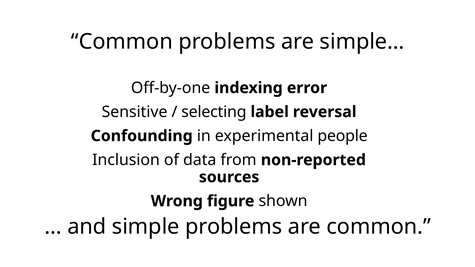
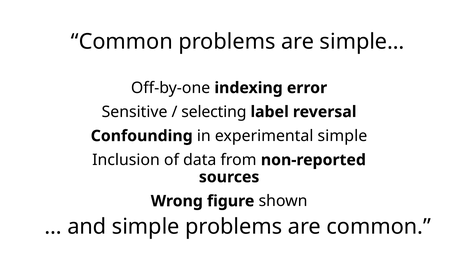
experimental people: people -> simple
